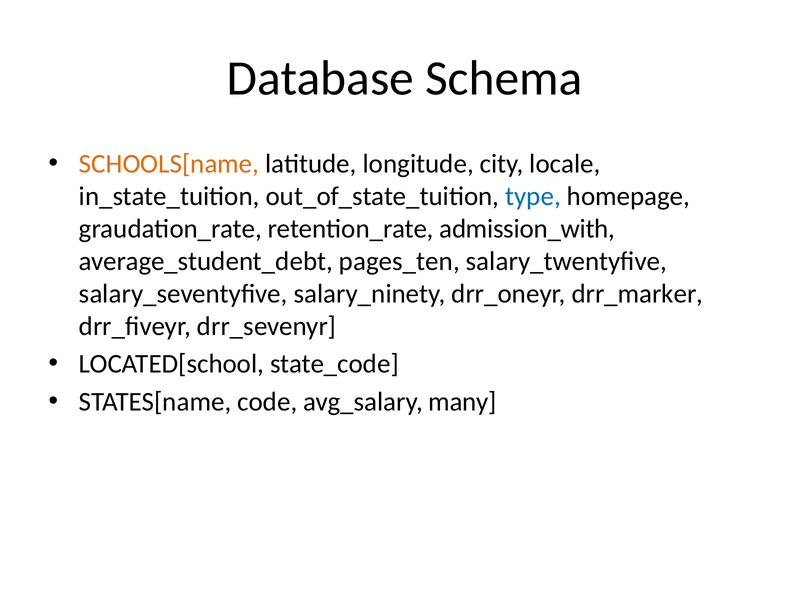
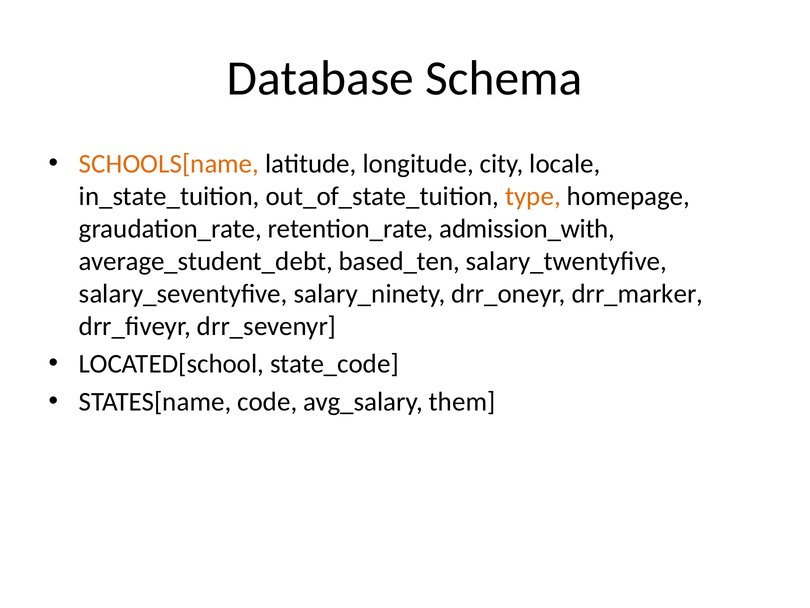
type colour: blue -> orange
pages_ten: pages_ten -> based_ten
many: many -> them
